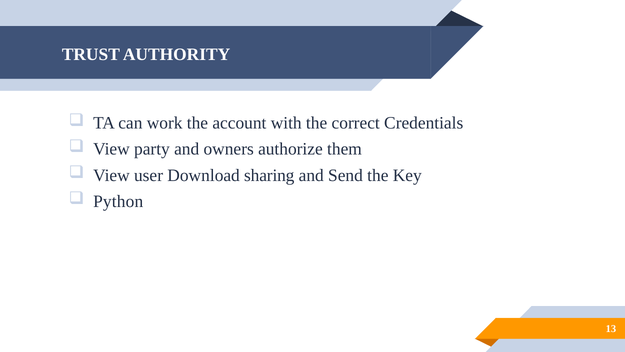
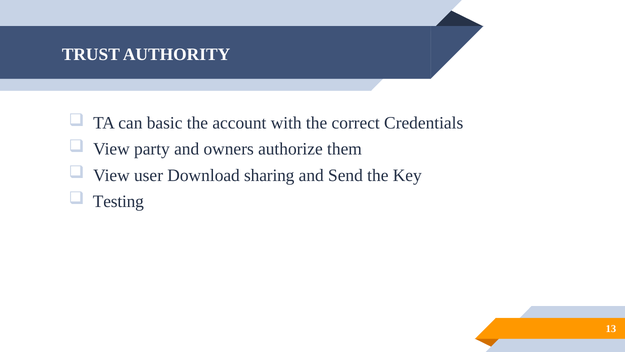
work: work -> basic
Python: Python -> Testing
